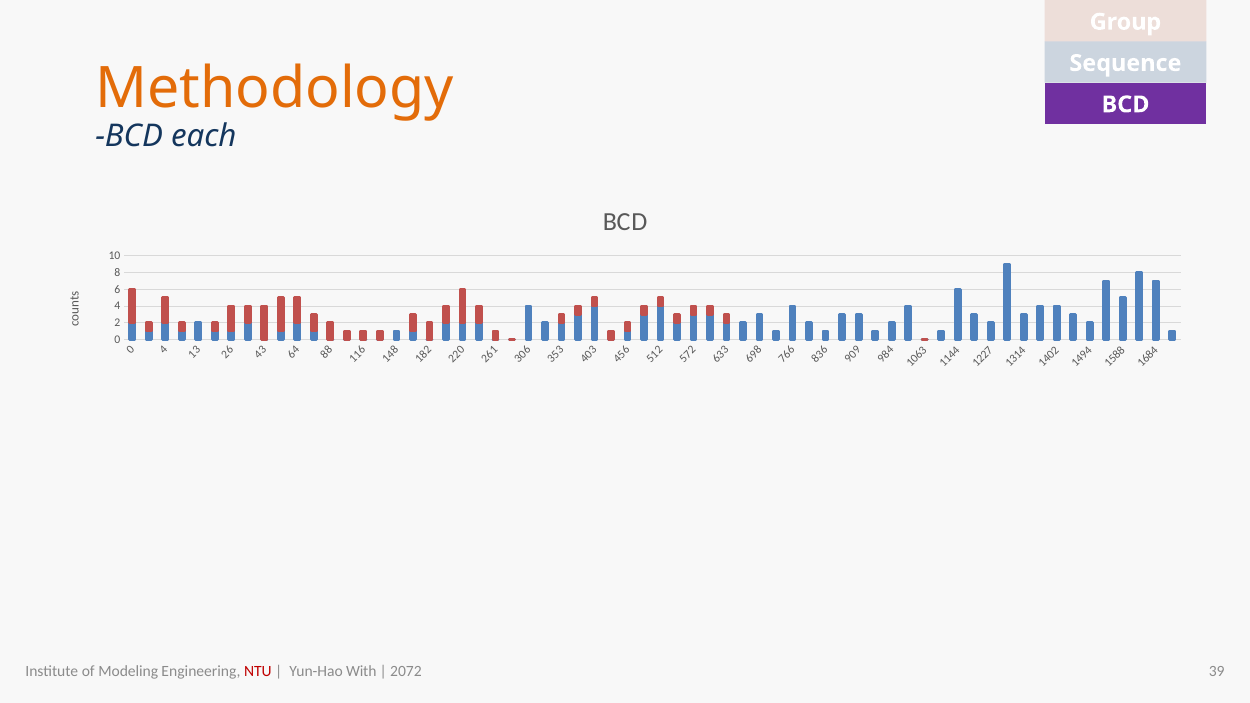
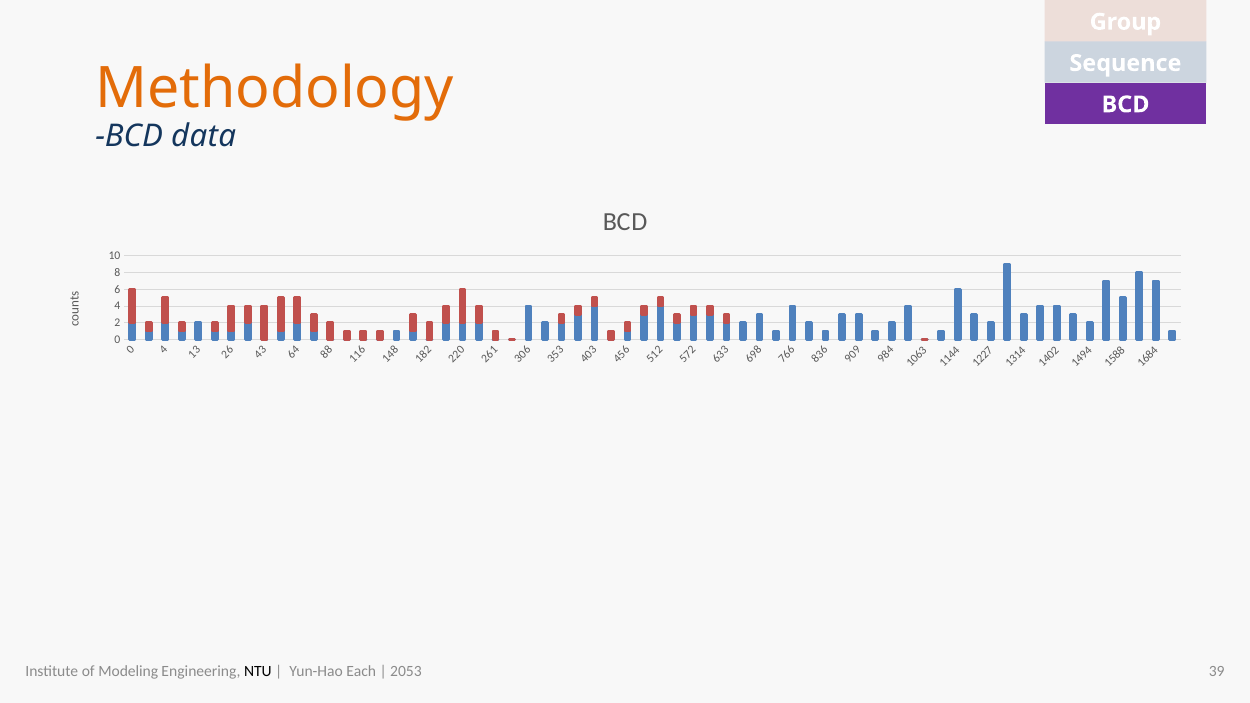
each: each -> data
NTU colour: red -> black
With: With -> Each
2072: 2072 -> 2053
